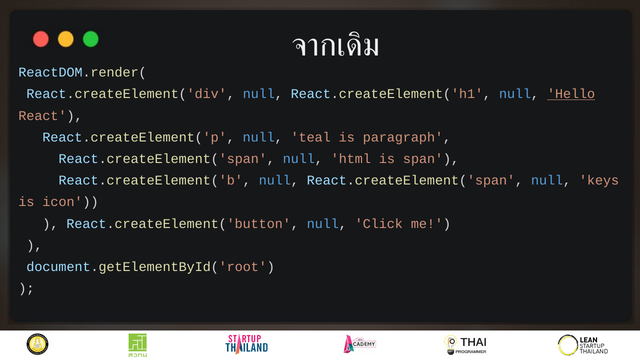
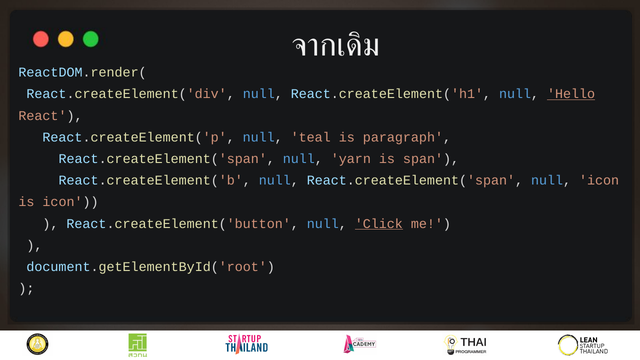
html: html -> yarn
null keys: keys -> icon
Click underline: none -> present
